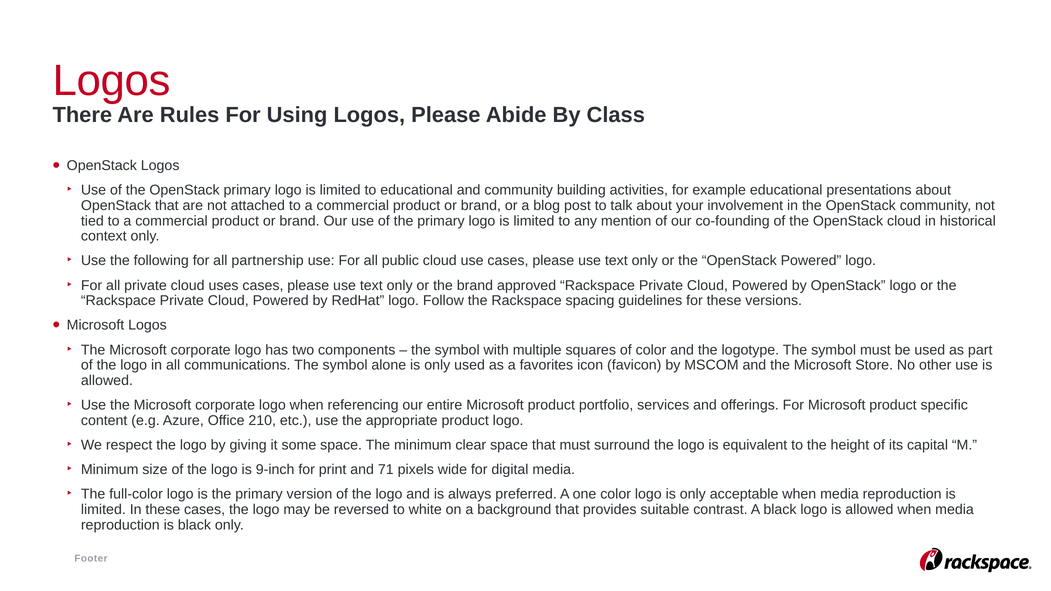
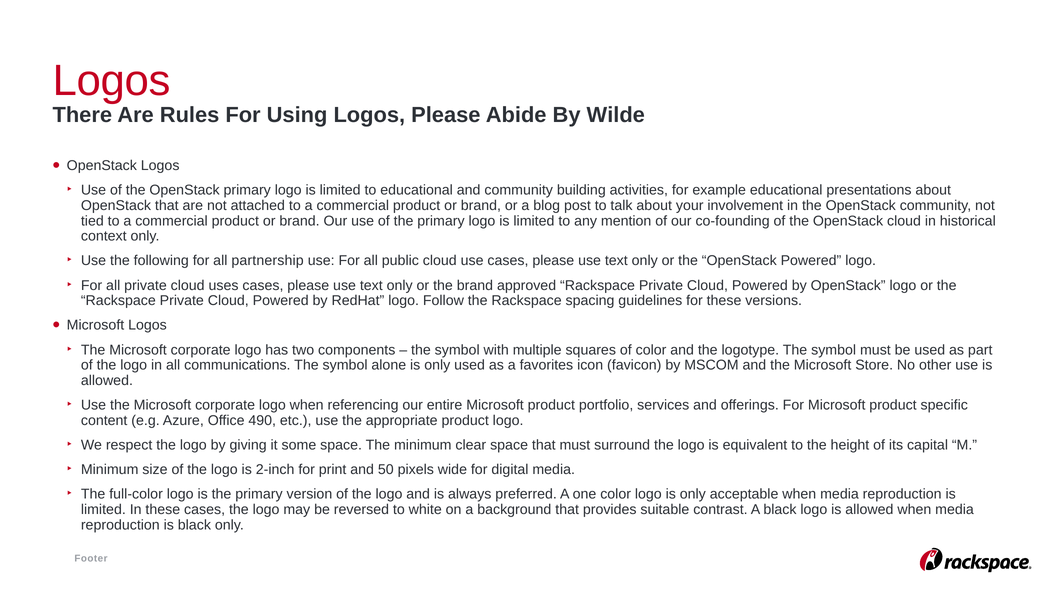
Class: Class -> Wilde
210: 210 -> 490
9-inch: 9-inch -> 2-inch
71: 71 -> 50
